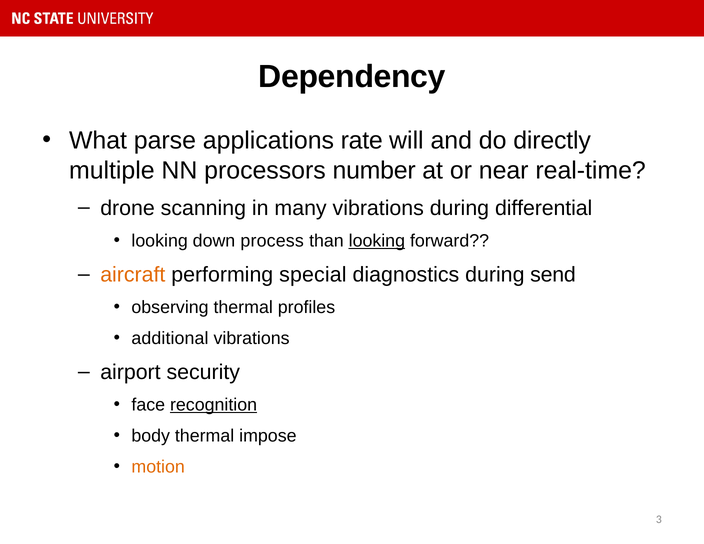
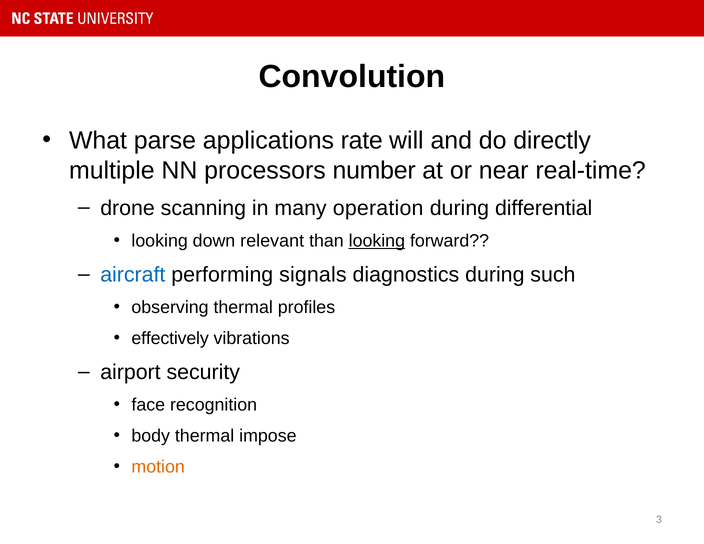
Dependency: Dependency -> Convolution
many vibrations: vibrations -> operation
process: process -> relevant
aircraft colour: orange -> blue
special: special -> signals
send: send -> such
additional: additional -> effectively
recognition underline: present -> none
